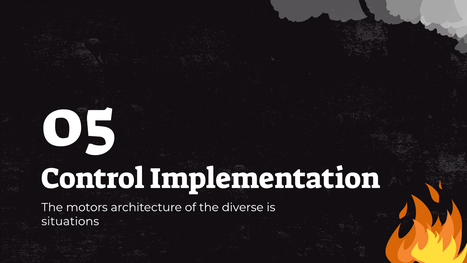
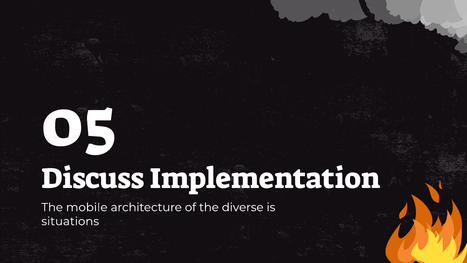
Control: Control -> Discuss
motors: motors -> mobile
